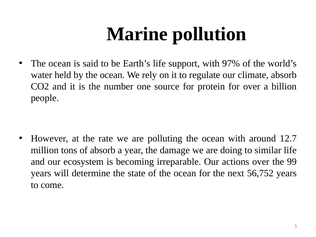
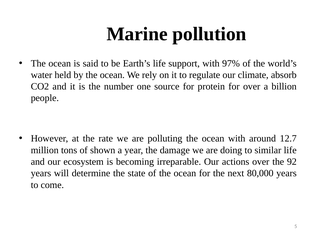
of absorb: absorb -> shown
99: 99 -> 92
56,752: 56,752 -> 80,000
